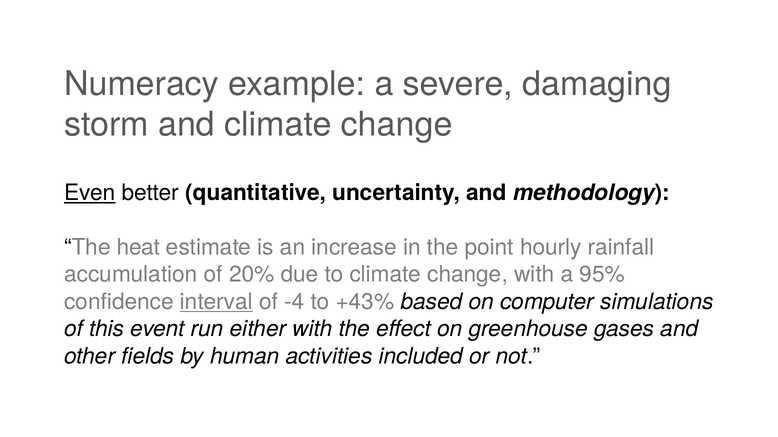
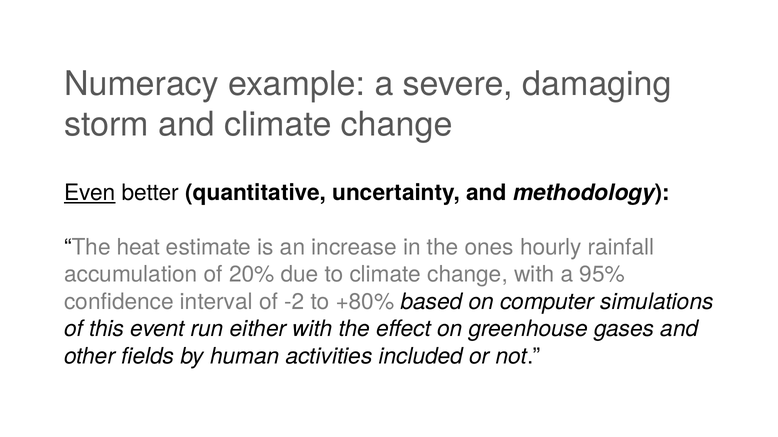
point: point -> ones
interval underline: present -> none
-4: -4 -> -2
+43%: +43% -> +80%
